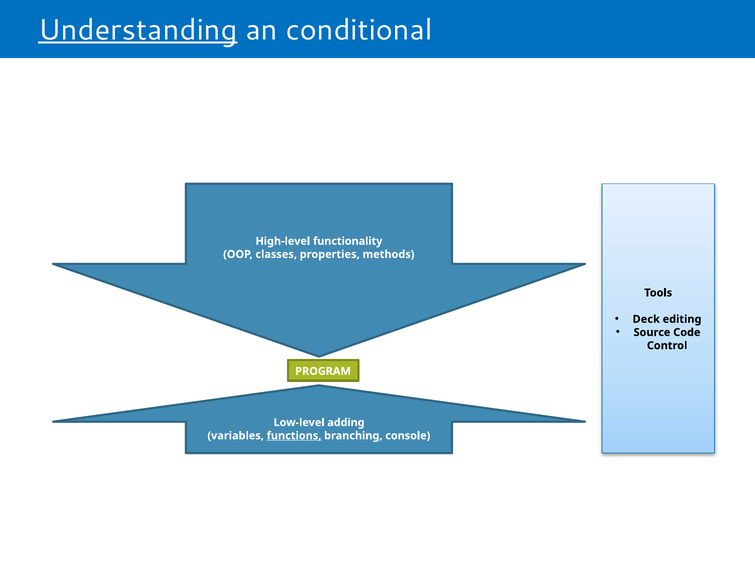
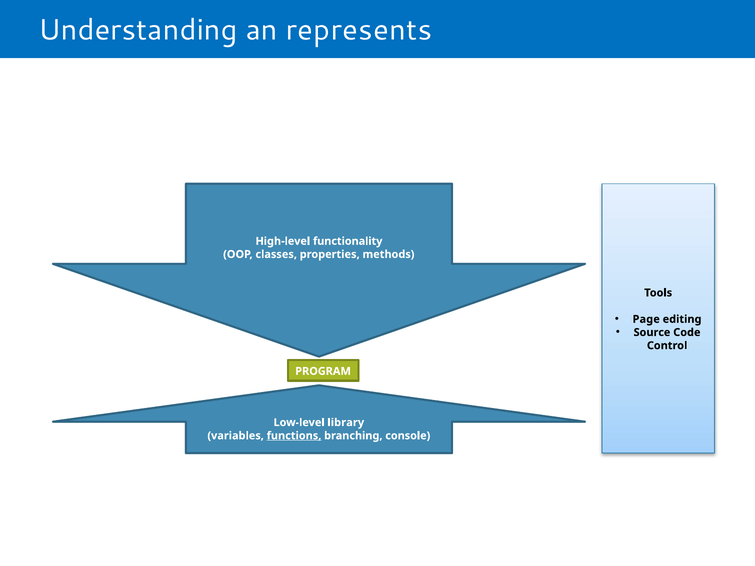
Understanding underline: present -> none
conditional: conditional -> represents
Deck: Deck -> Page
adding: adding -> library
